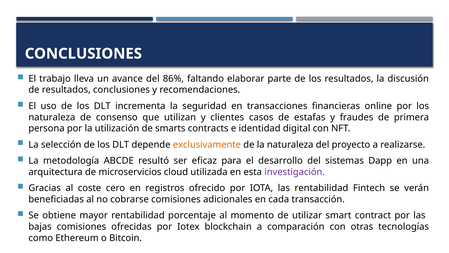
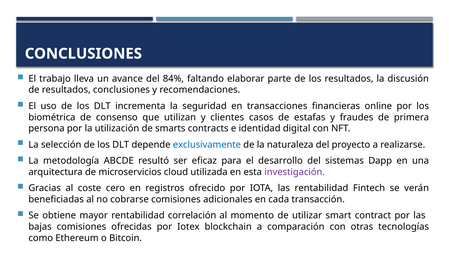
86%: 86% -> 84%
naturaleza at (52, 117): naturaleza -> biométrica
exclusivamente colour: orange -> blue
porcentaje: porcentaje -> correlación
